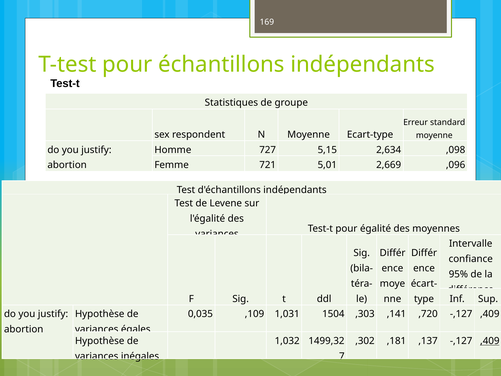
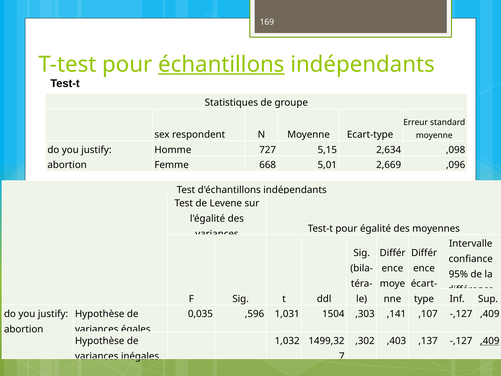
échantillons underline: none -> present
721: 721 -> 668
,109: ,109 -> ,596
,720: ,720 -> ,107
,181: ,181 -> ,403
